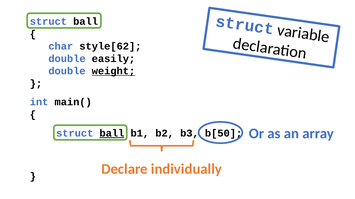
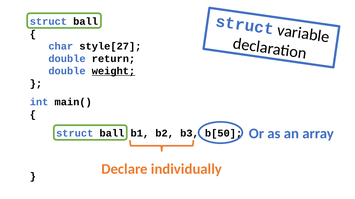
style[62: style[62 -> style[27
easily: easily -> return
ball at (112, 134) underline: present -> none
